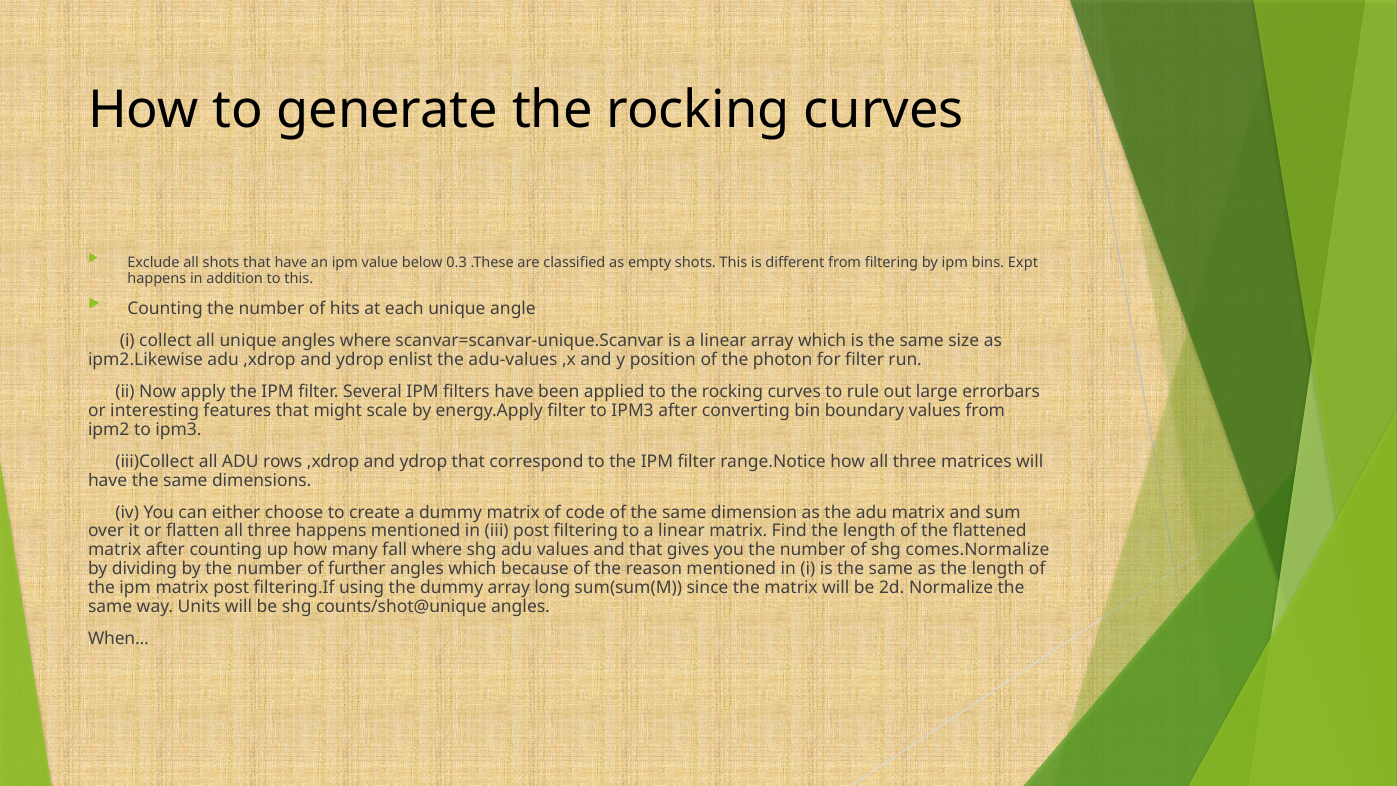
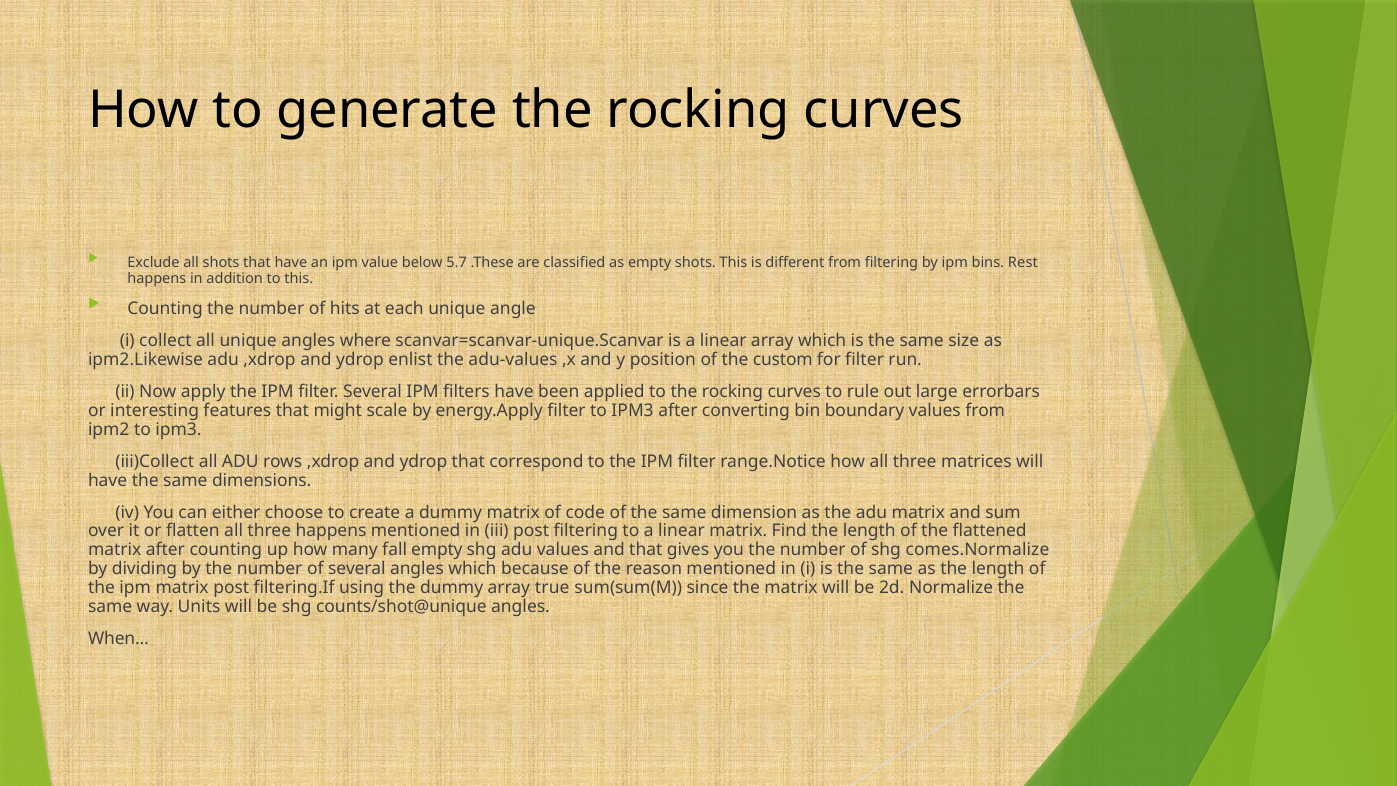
0.3: 0.3 -> 5.7
Expt: Expt -> Rest
photon: photon -> custom
fall where: where -> empty
of further: further -> several
long: long -> true
